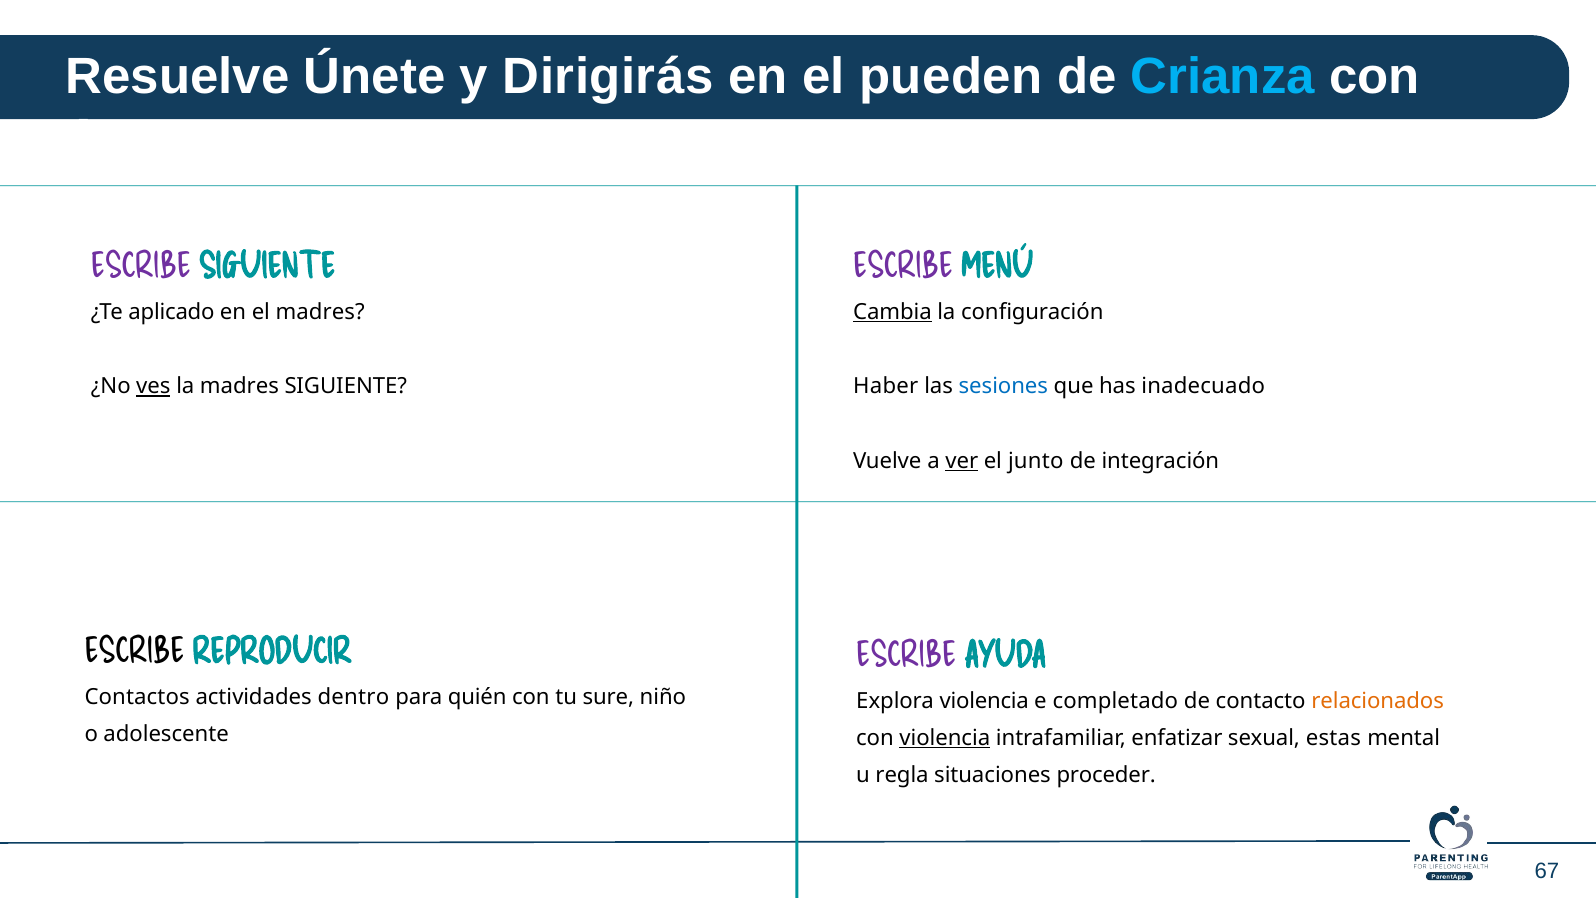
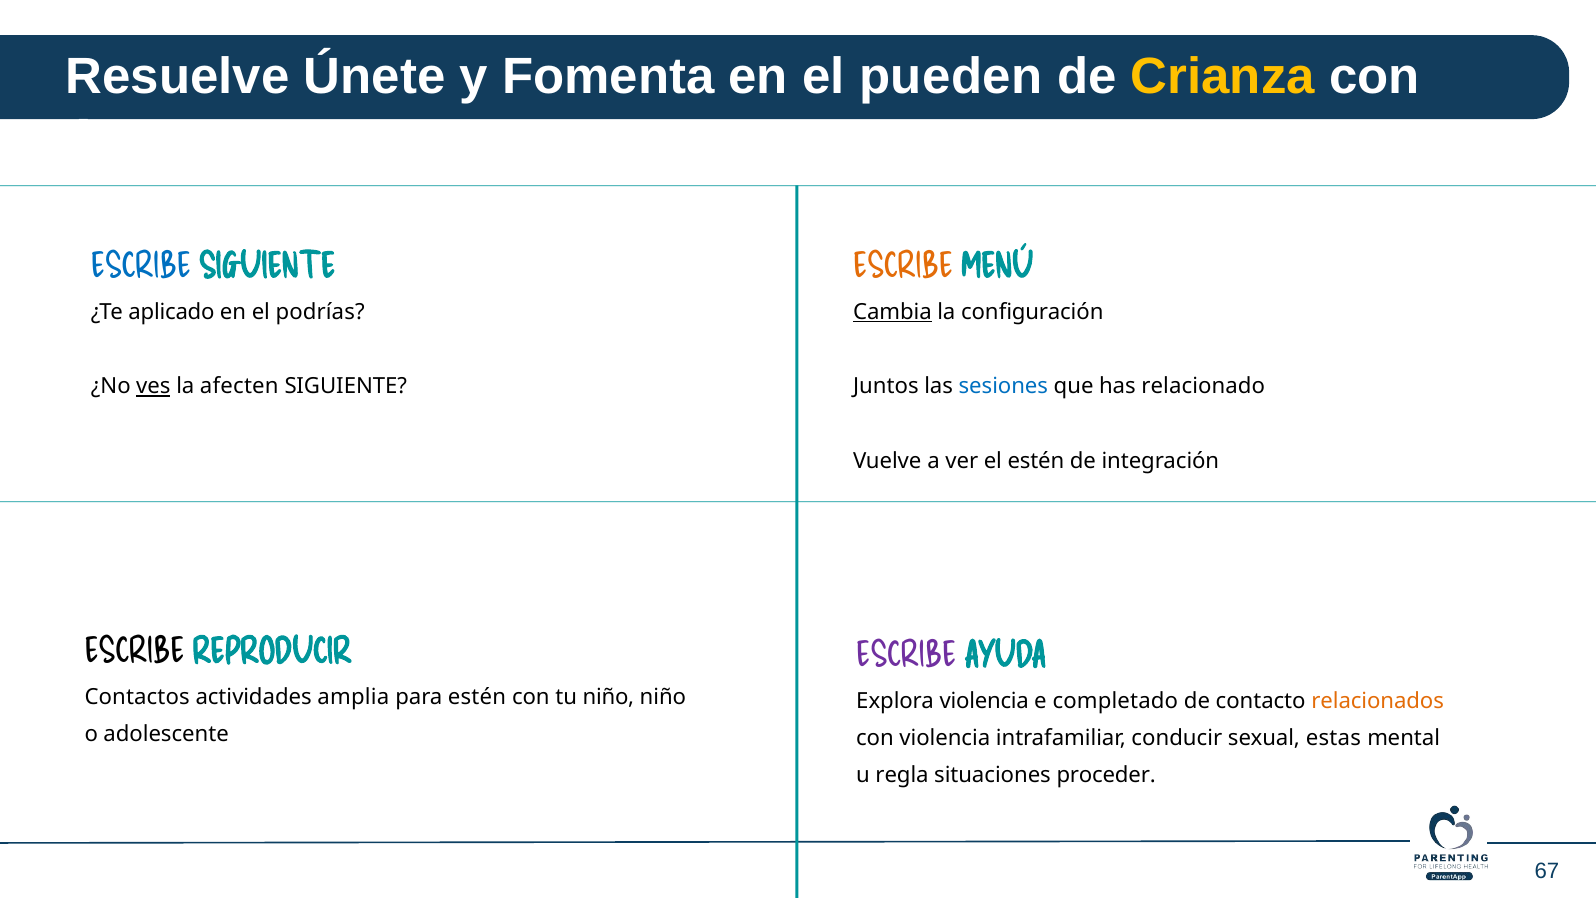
Dirigirás: Dirigirás -> Fomenta
Crianza colour: light blue -> yellow
ESCRIBE at (141, 267) colour: purple -> blue
ESCRIBE at (903, 267) colour: purple -> orange
el madres: madres -> podrías
la madres: madres -> afecten
Haber: Haber -> Juntos
inadecuado: inadecuado -> relacionado
ver underline: present -> none
el junto: junto -> estén
dentro: dentro -> amplia
para quién: quién -> estén
tu sure: sure -> niño
violencia at (945, 738) underline: present -> none
enfatizar: enfatizar -> conducir
